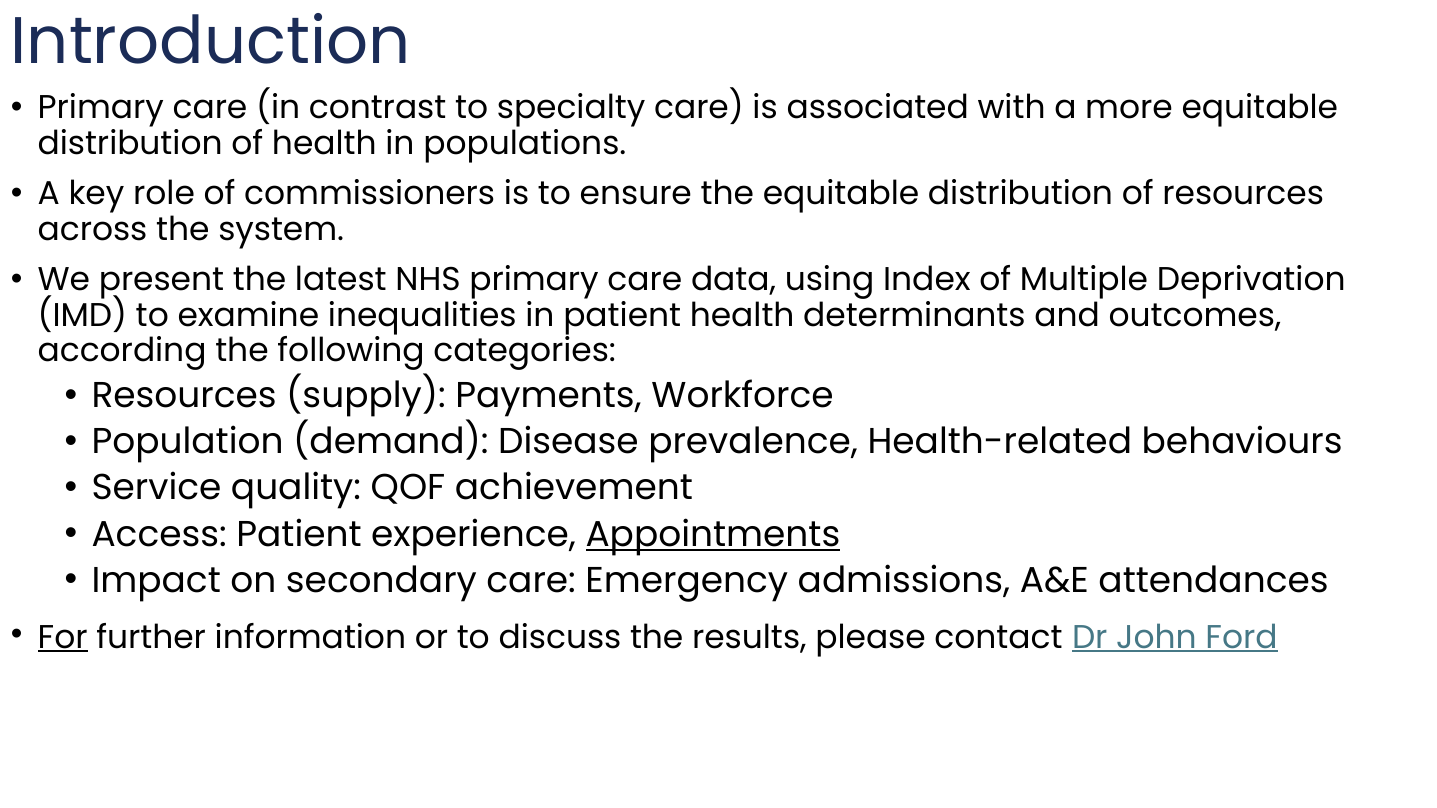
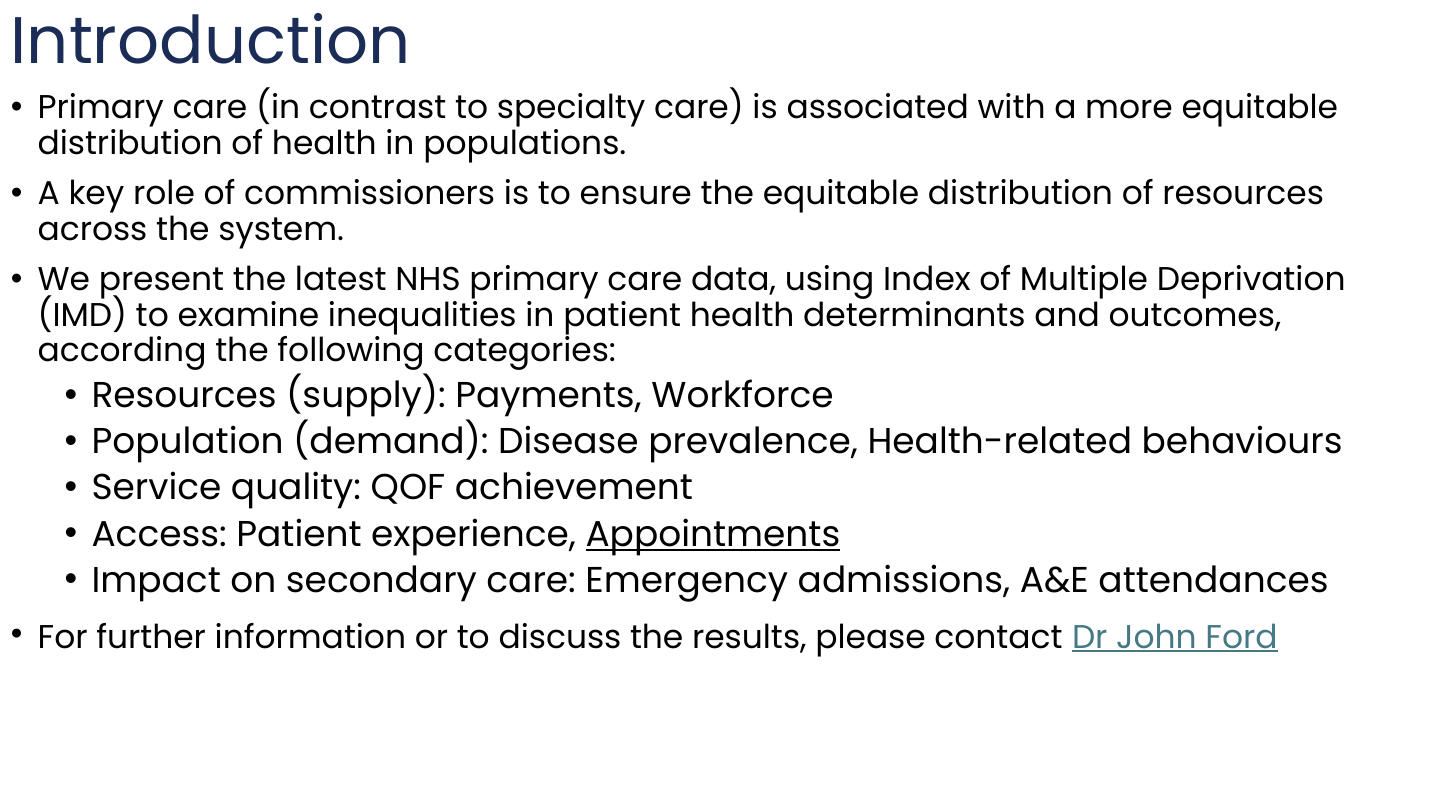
For underline: present -> none
